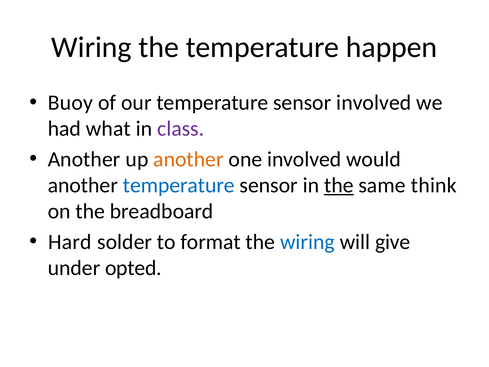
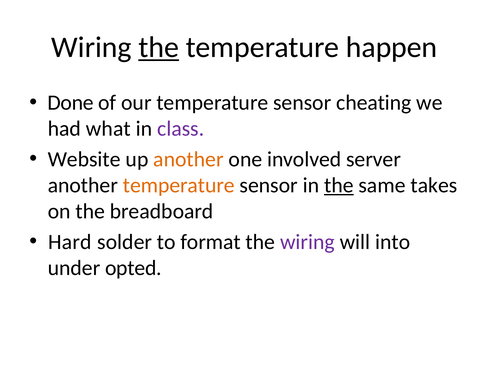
the at (159, 47) underline: none -> present
Buoy: Buoy -> Done
sensor involved: involved -> cheating
Another at (84, 159): Another -> Website
would: would -> server
temperature at (179, 185) colour: blue -> orange
think: think -> takes
wiring at (307, 242) colour: blue -> purple
give: give -> into
